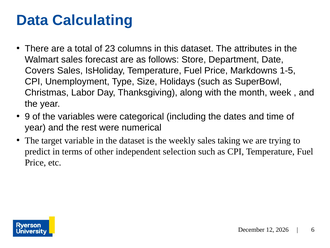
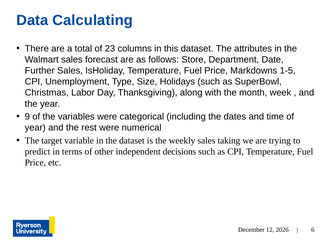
Covers: Covers -> Further
selection: selection -> decisions
